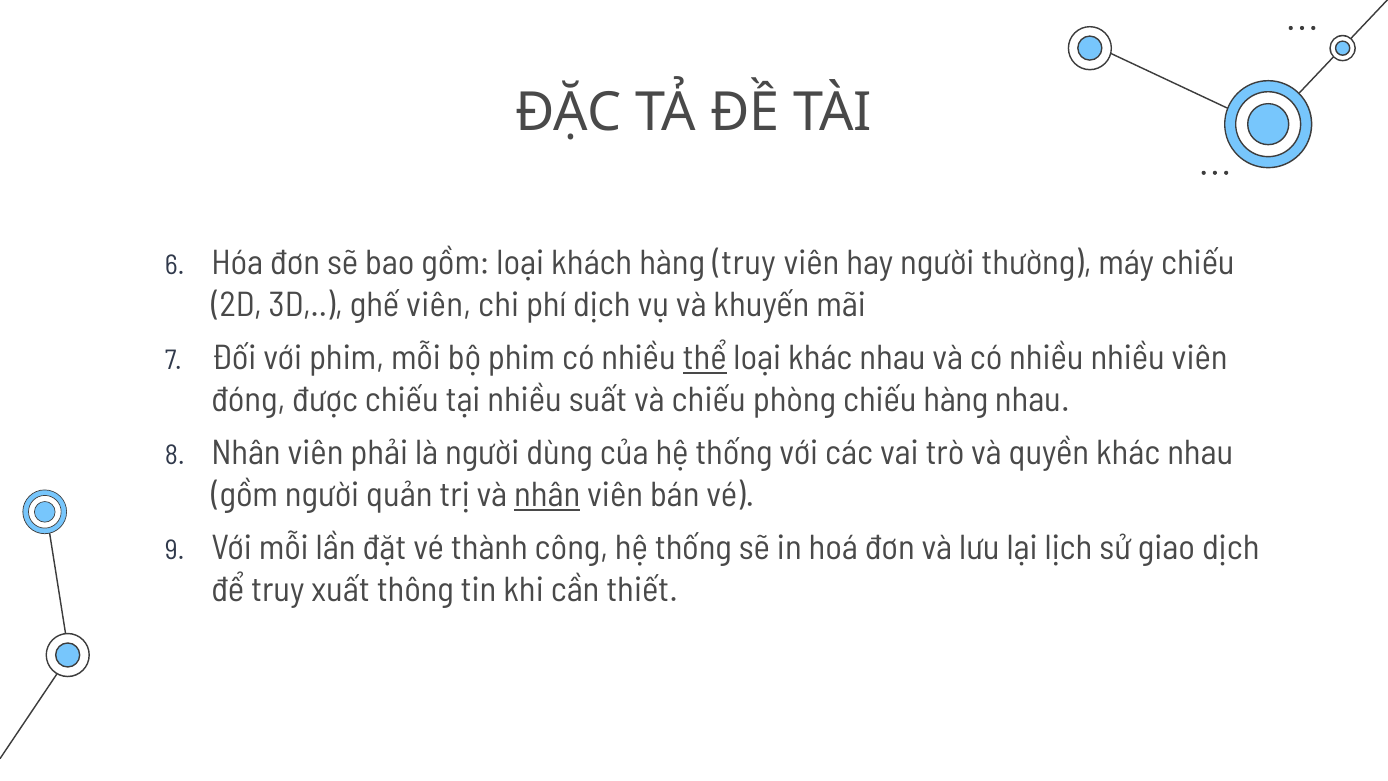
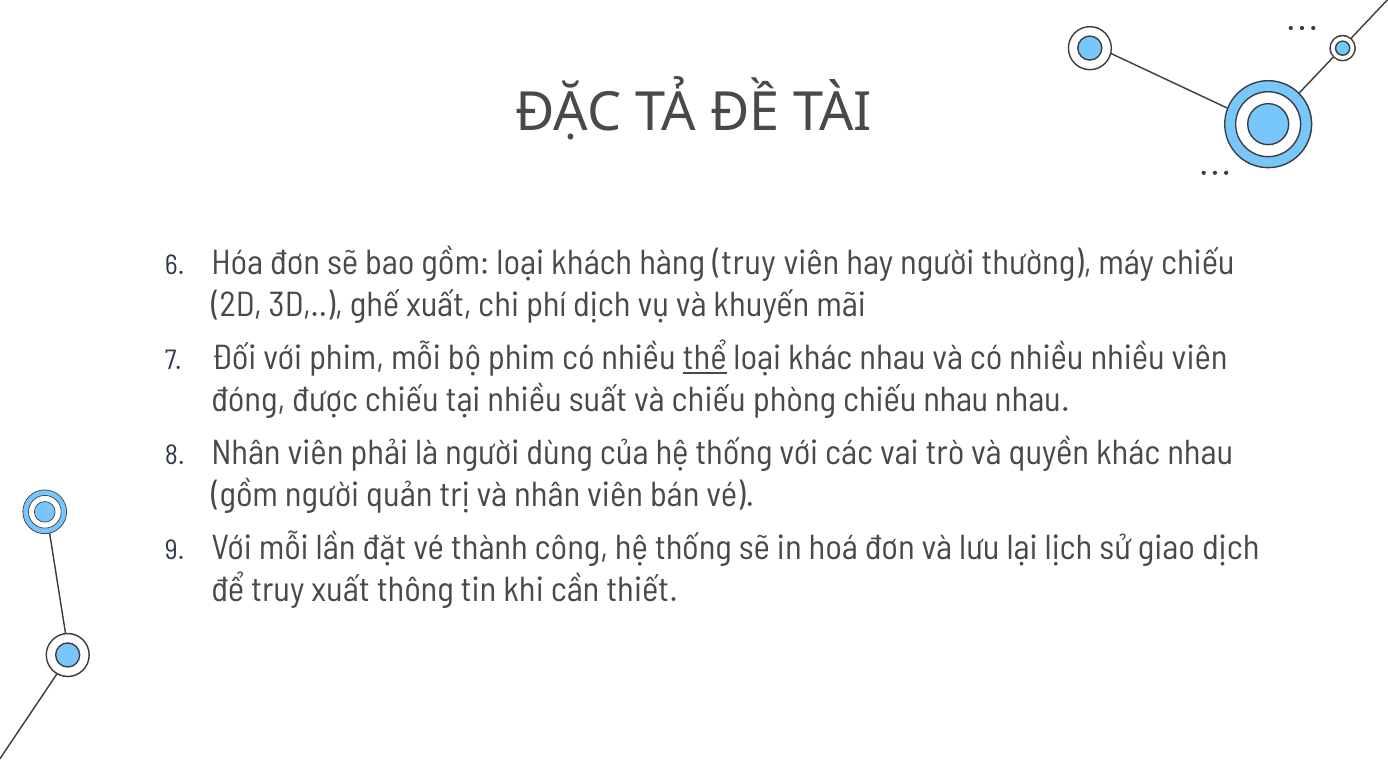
ghế viên: viên -> xuất
chiếu hàng: hàng -> nhau
nhân at (547, 495) underline: present -> none
